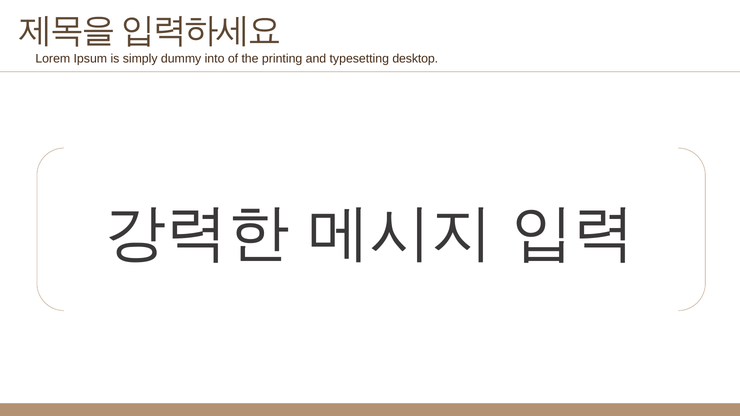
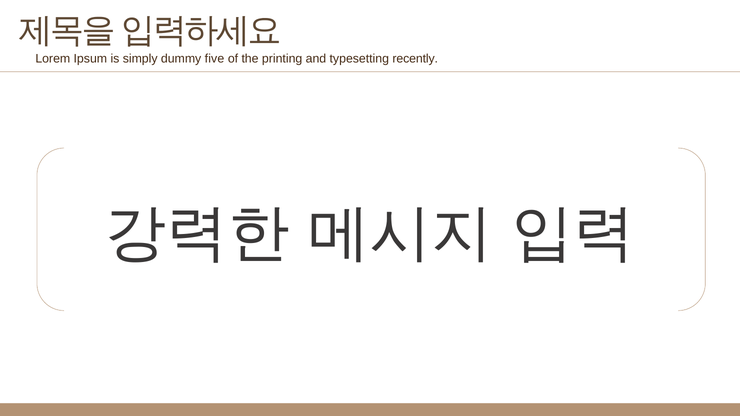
into: into -> five
desktop: desktop -> recently
